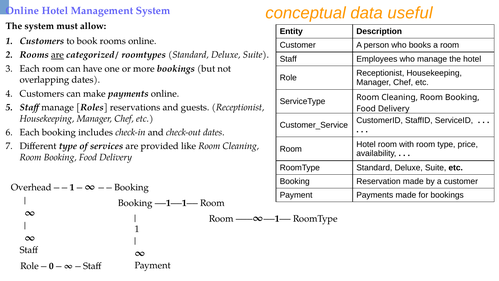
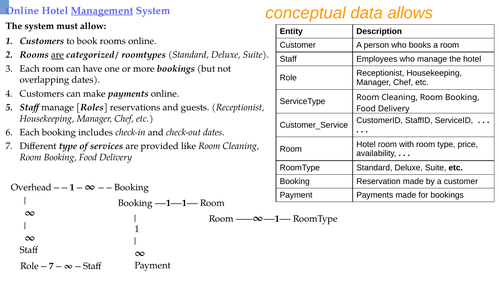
useful: useful -> allows
Management underline: none -> present
0 at (51, 266): 0 -> 7
